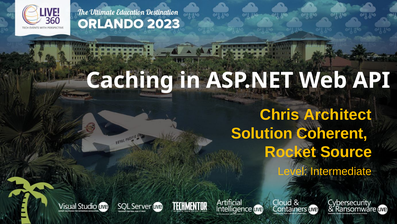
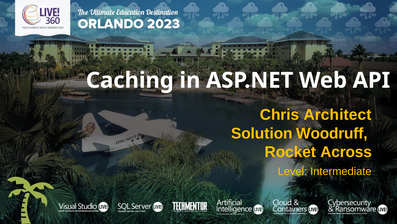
Coherent: Coherent -> Woodruff
Source: Source -> Across
